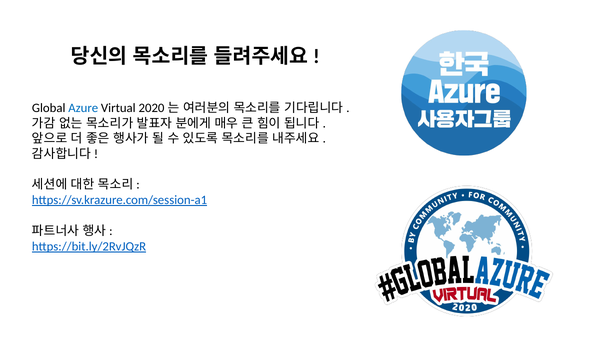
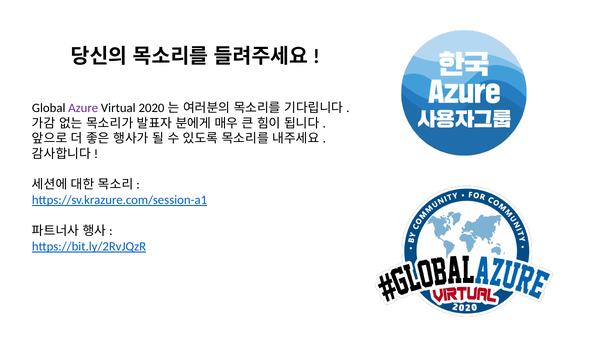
Azure colour: blue -> purple
